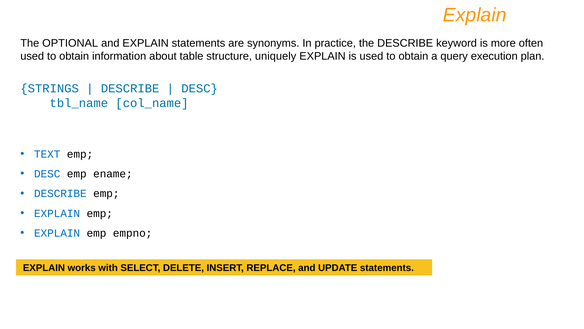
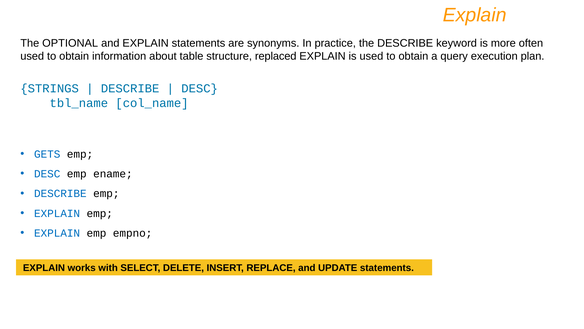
uniquely: uniquely -> replaced
TEXT: TEXT -> GETS
